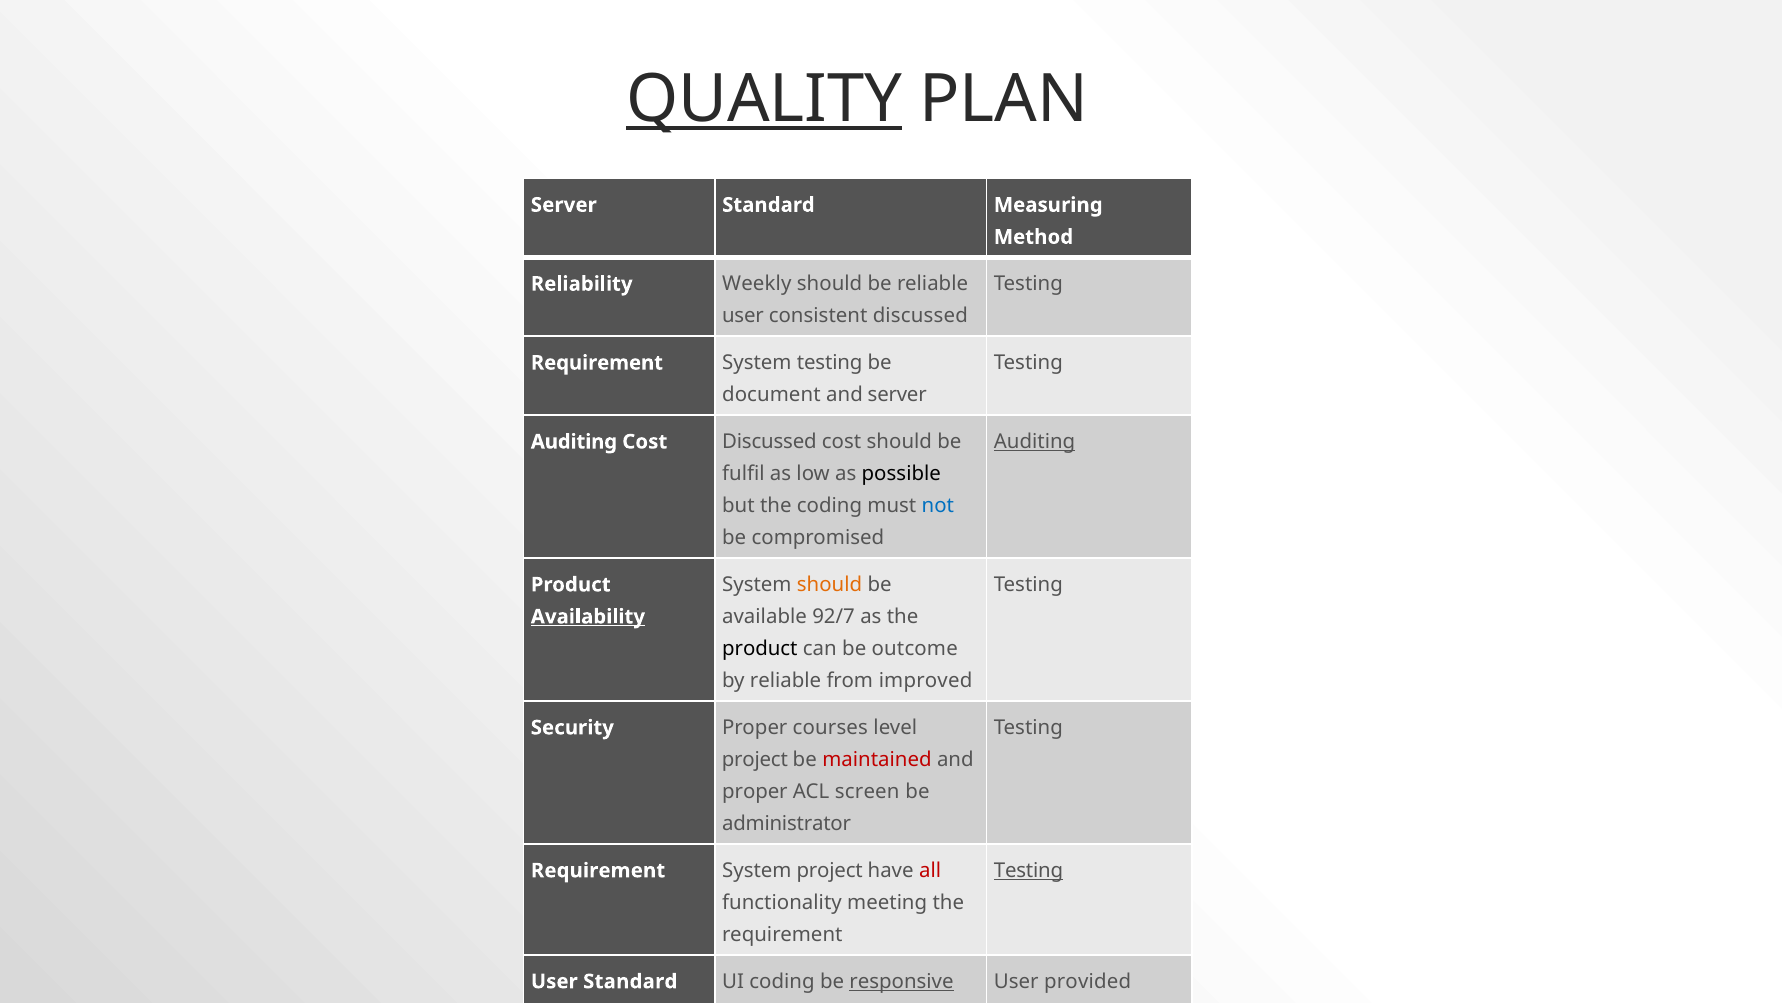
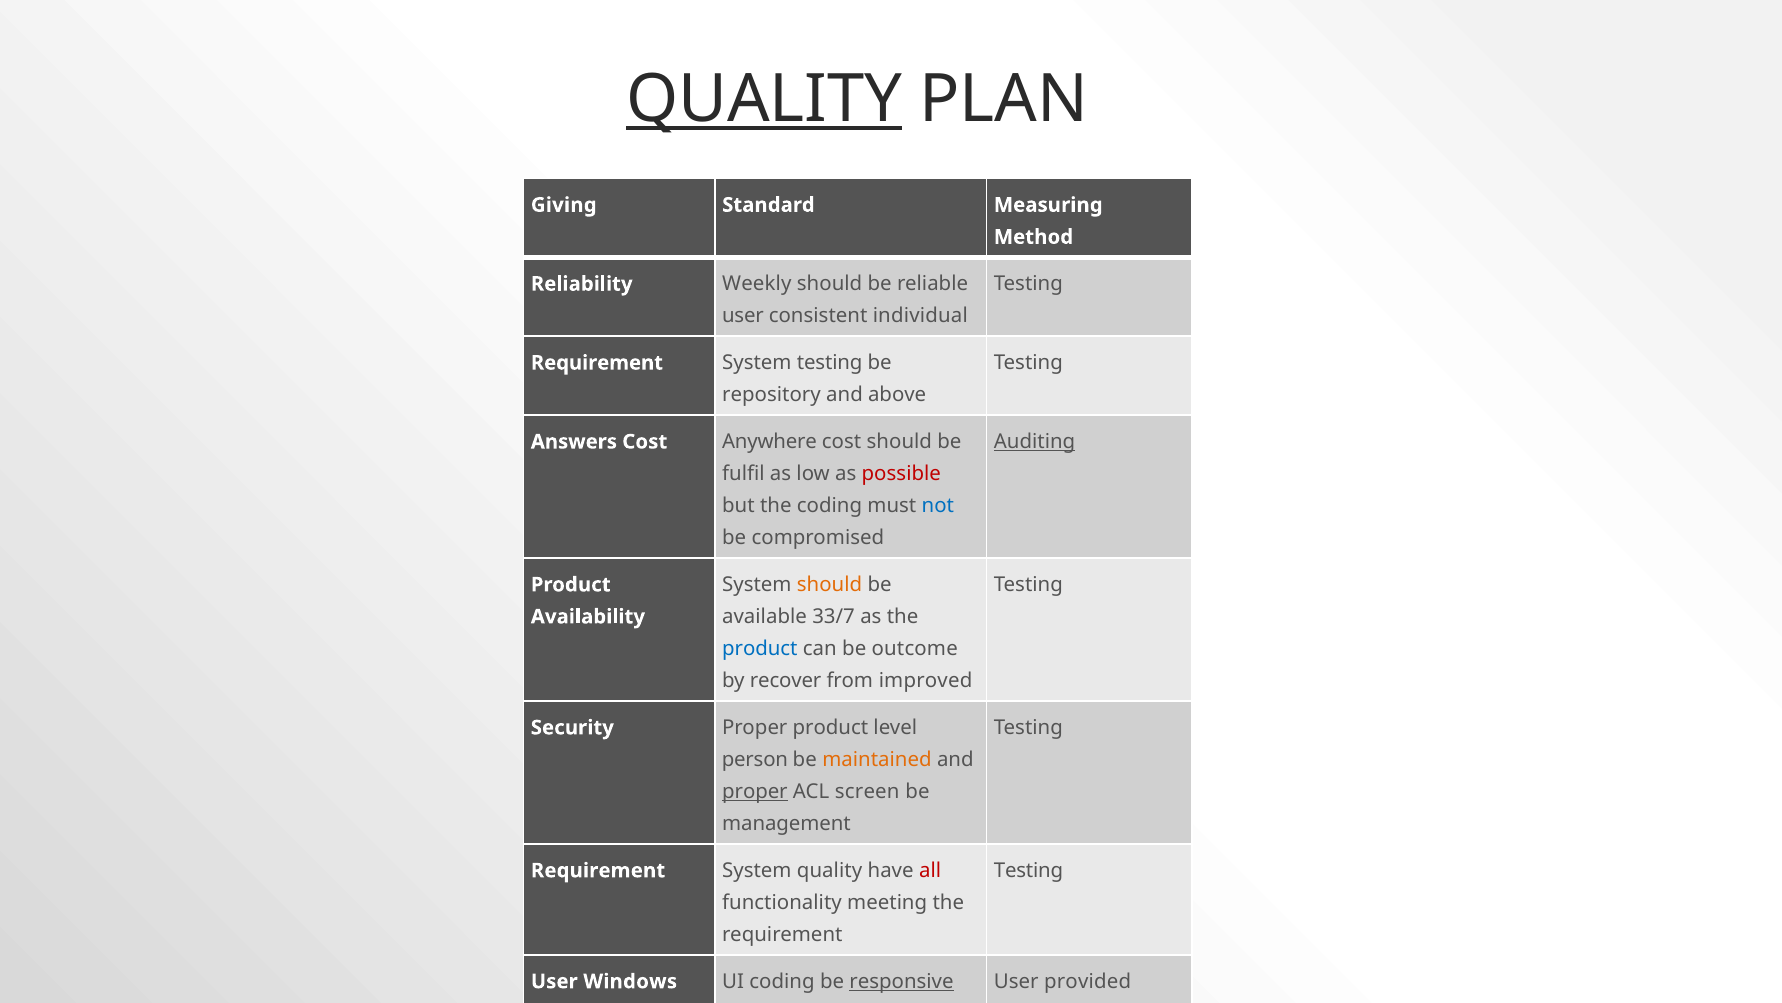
Server at (564, 205): Server -> Giving
consistent discussed: discussed -> individual
document: document -> repository
and server: server -> above
Auditing at (574, 442): Auditing -> Answers
Cost Discussed: Discussed -> Anywhere
possible colour: black -> red
92/7: 92/7 -> 33/7
Availability underline: present -> none
product at (760, 649) colour: black -> blue
by reliable: reliable -> recover
Proper courses: courses -> product
project at (755, 759): project -> person
maintained colour: red -> orange
proper at (755, 791) underline: none -> present
administrator: administrator -> management
Testing at (1029, 870) underline: present -> none
System project: project -> quality
User Standard: Standard -> Windows
